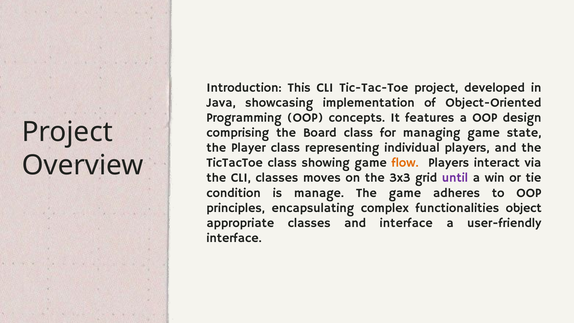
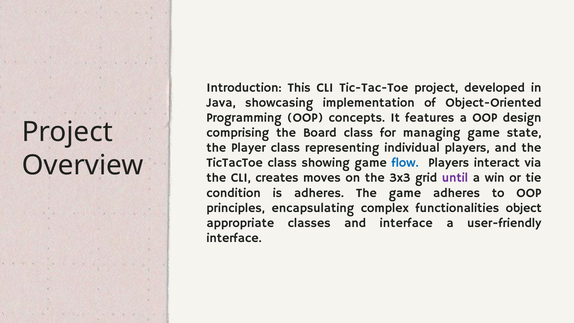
flow colour: orange -> blue
CLI classes: classes -> creates
is manage: manage -> adheres
